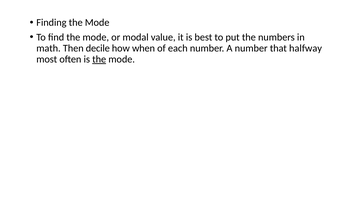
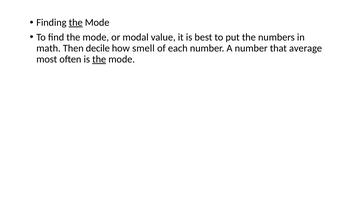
the at (76, 23) underline: none -> present
when: when -> smell
halfway: halfway -> average
